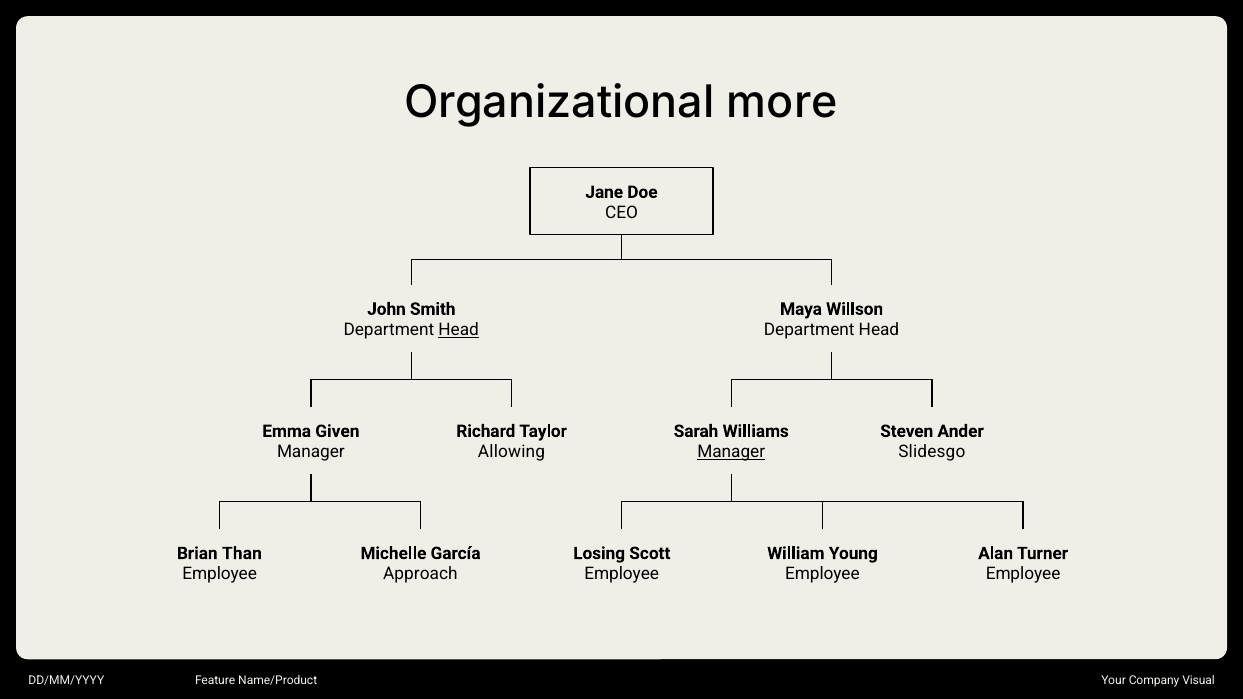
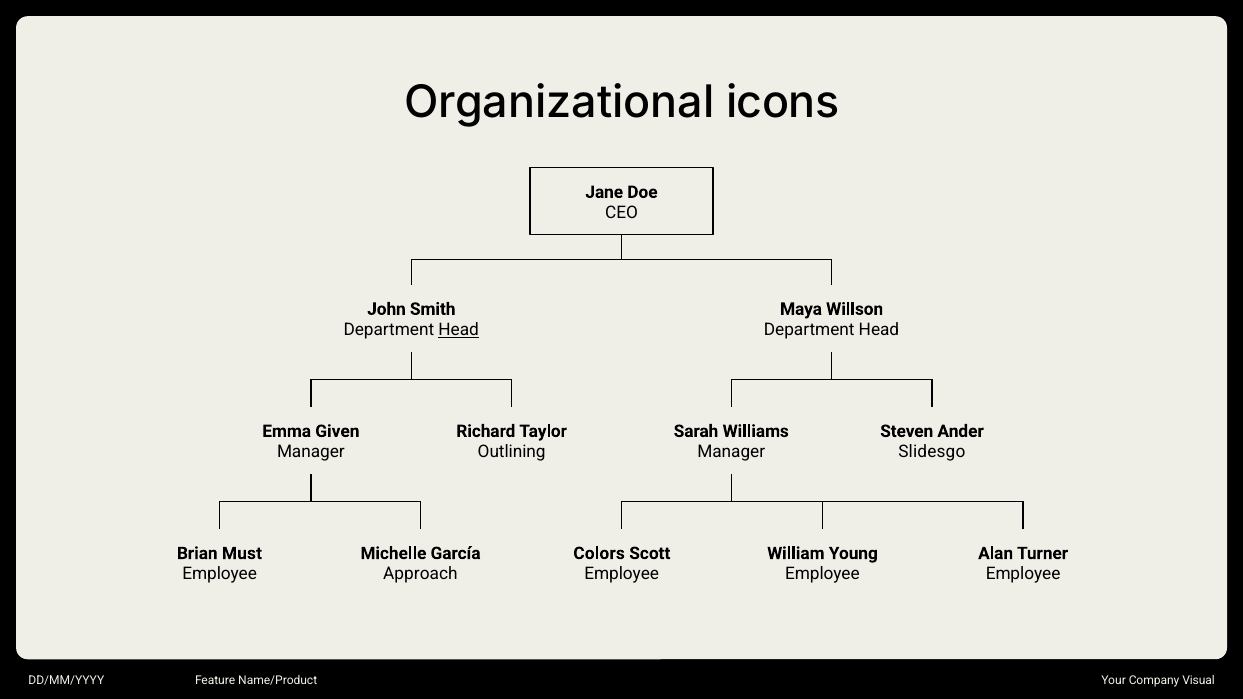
more: more -> icons
Allowing: Allowing -> Outlining
Manager at (731, 452) underline: present -> none
Than: Than -> Must
Losing: Losing -> Colors
